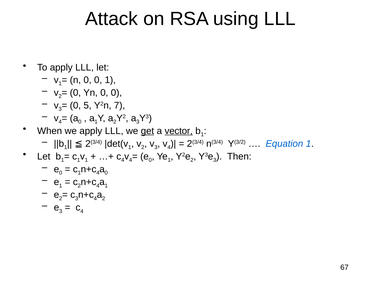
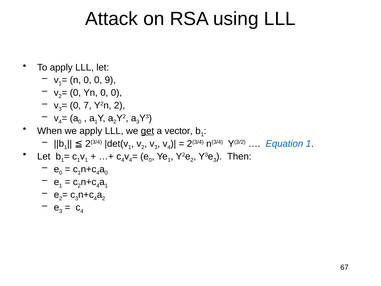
0 1: 1 -> 9
5: 5 -> 7
Y2n 7: 7 -> 2
vector underline: present -> none
